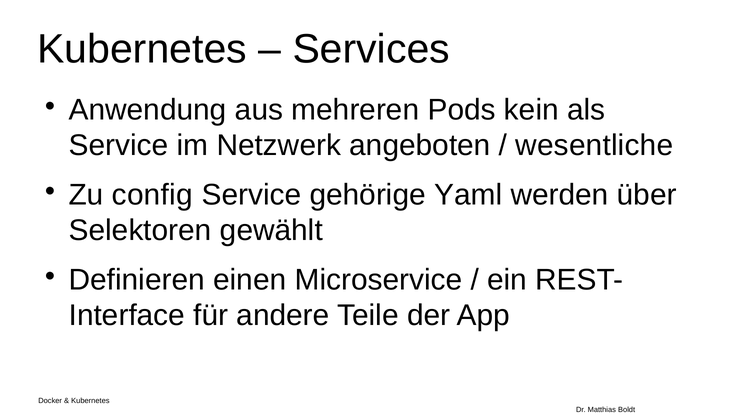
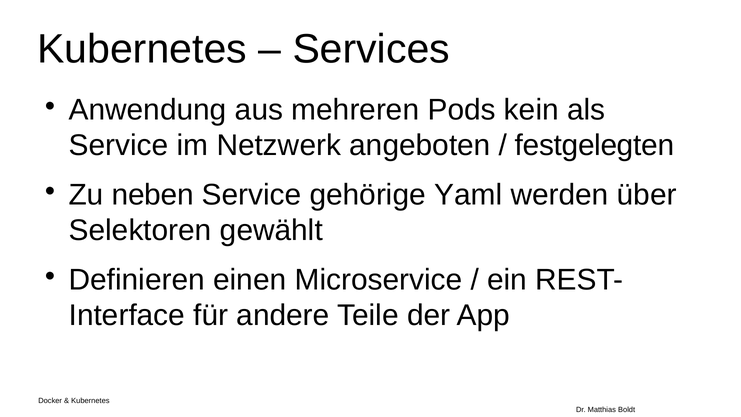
wesentliche: wesentliche -> festgelegten
config: config -> neben
